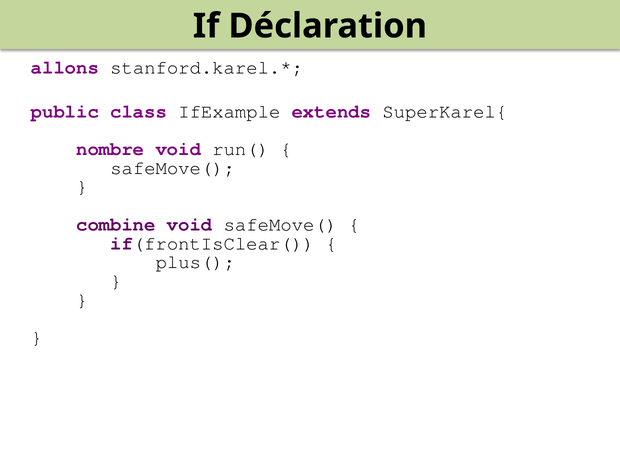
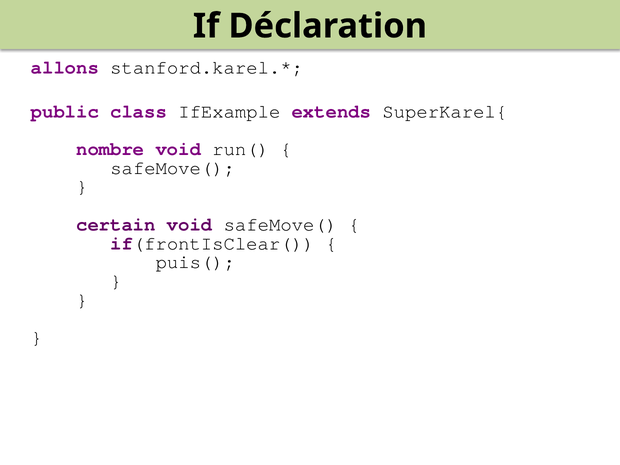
combine: combine -> certain
plus(: plus( -> puis(
